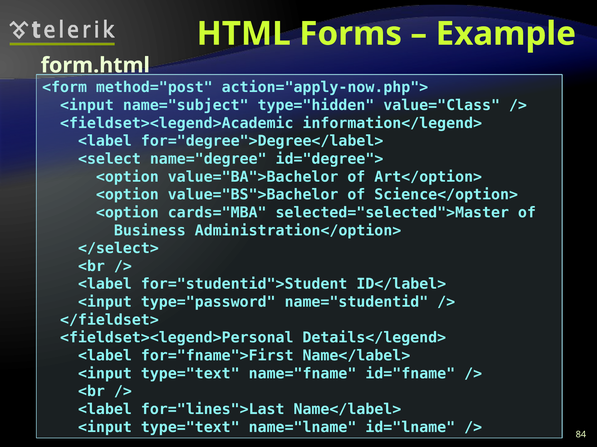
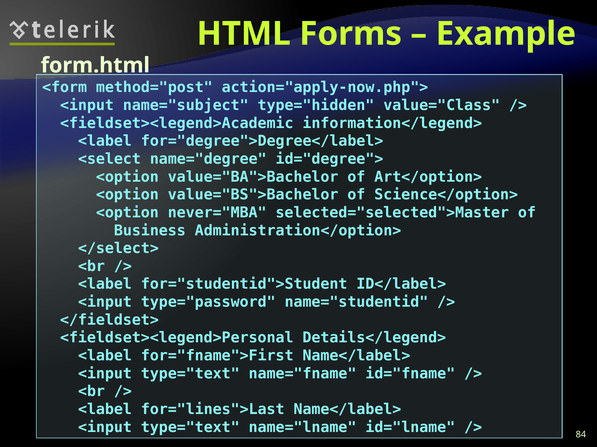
cards="MBA: cards="MBA -> never="MBA
